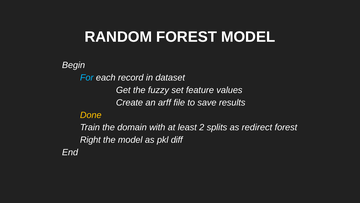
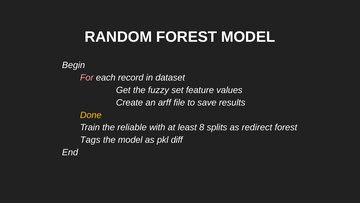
For colour: light blue -> pink
domain: domain -> reliable
2: 2 -> 8
Right: Right -> Tags
